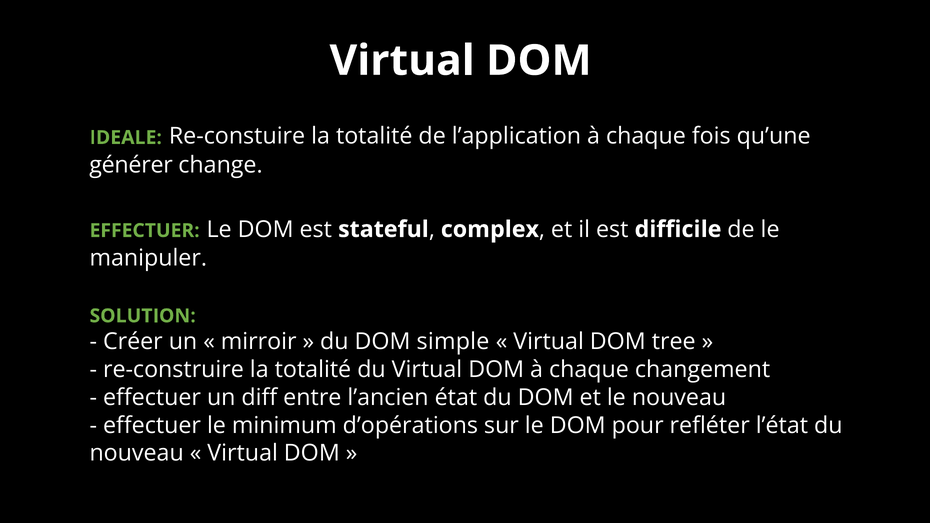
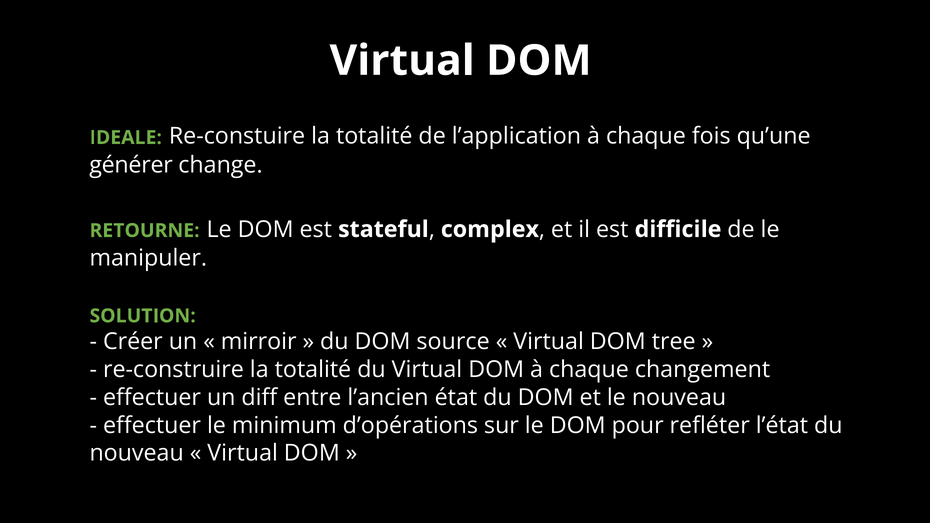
EFFECTUER at (145, 231): EFFECTUER -> RETOURNE
simple: simple -> source
